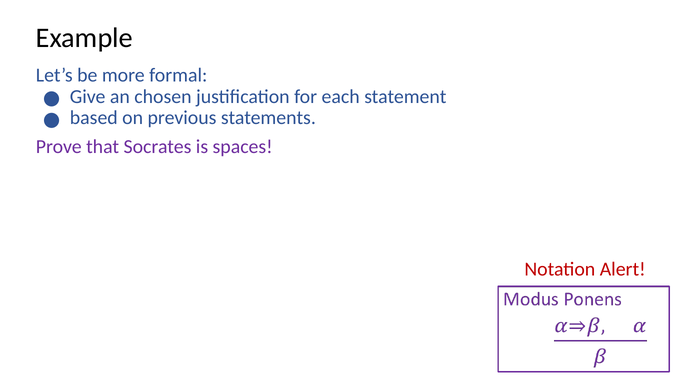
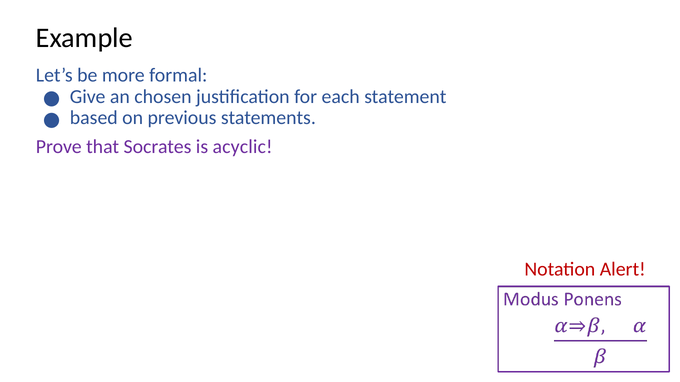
spaces: spaces -> acyclic
